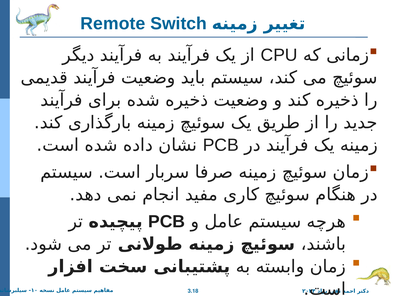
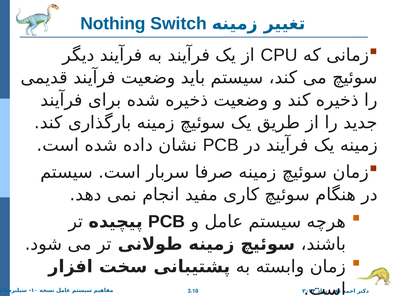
Remote: Remote -> Nothing
